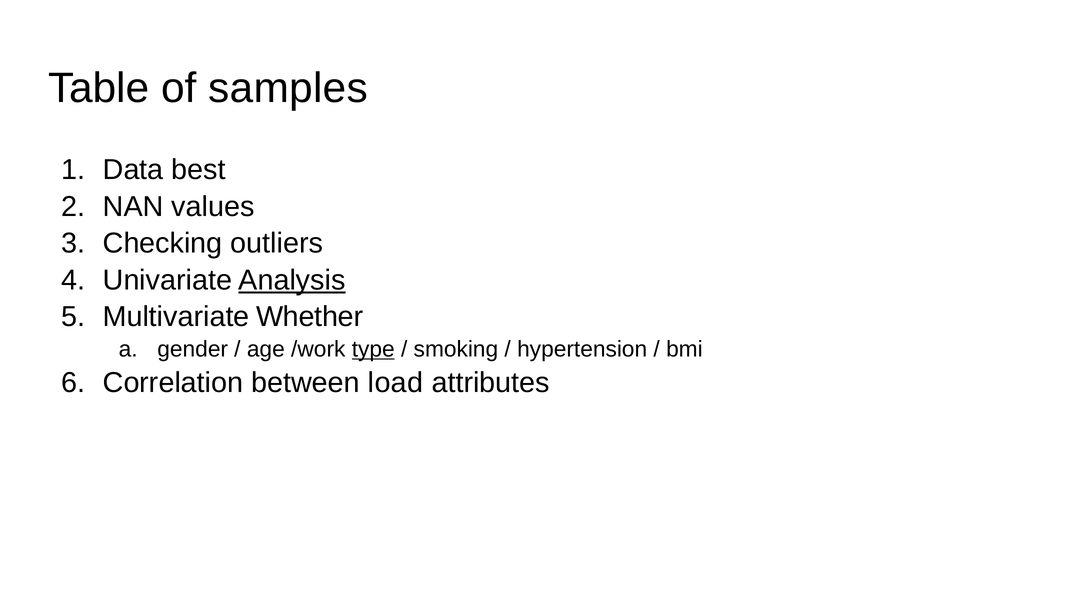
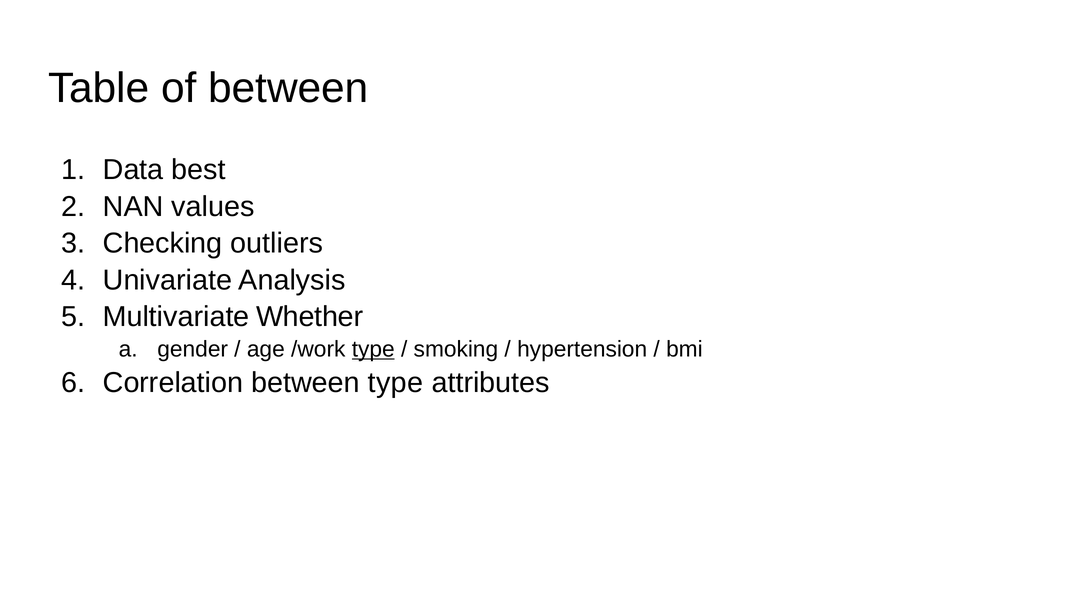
of samples: samples -> between
Analysis underline: present -> none
between load: load -> type
